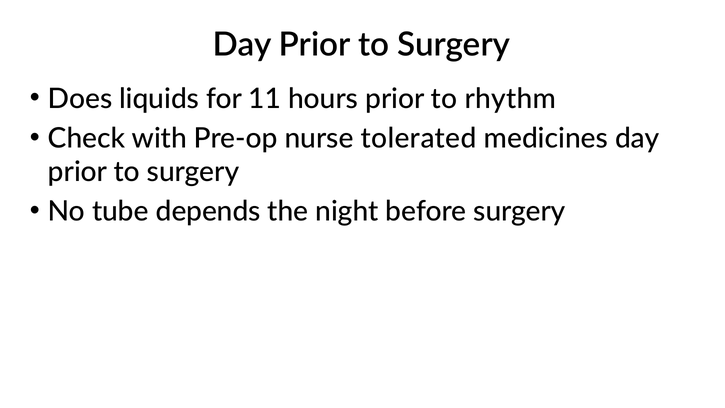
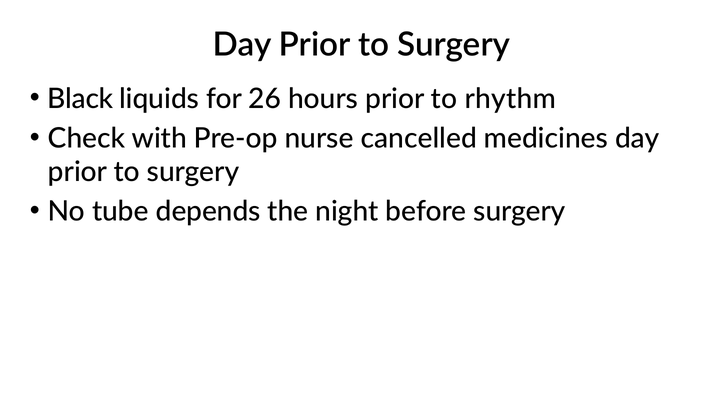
Does: Does -> Black
11: 11 -> 26
tolerated: tolerated -> cancelled
